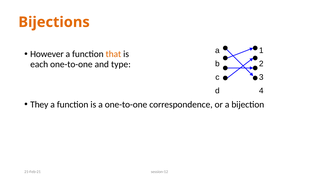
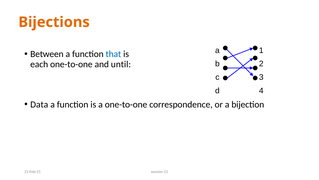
However: However -> Between
that colour: orange -> blue
type: type -> until
They: They -> Data
